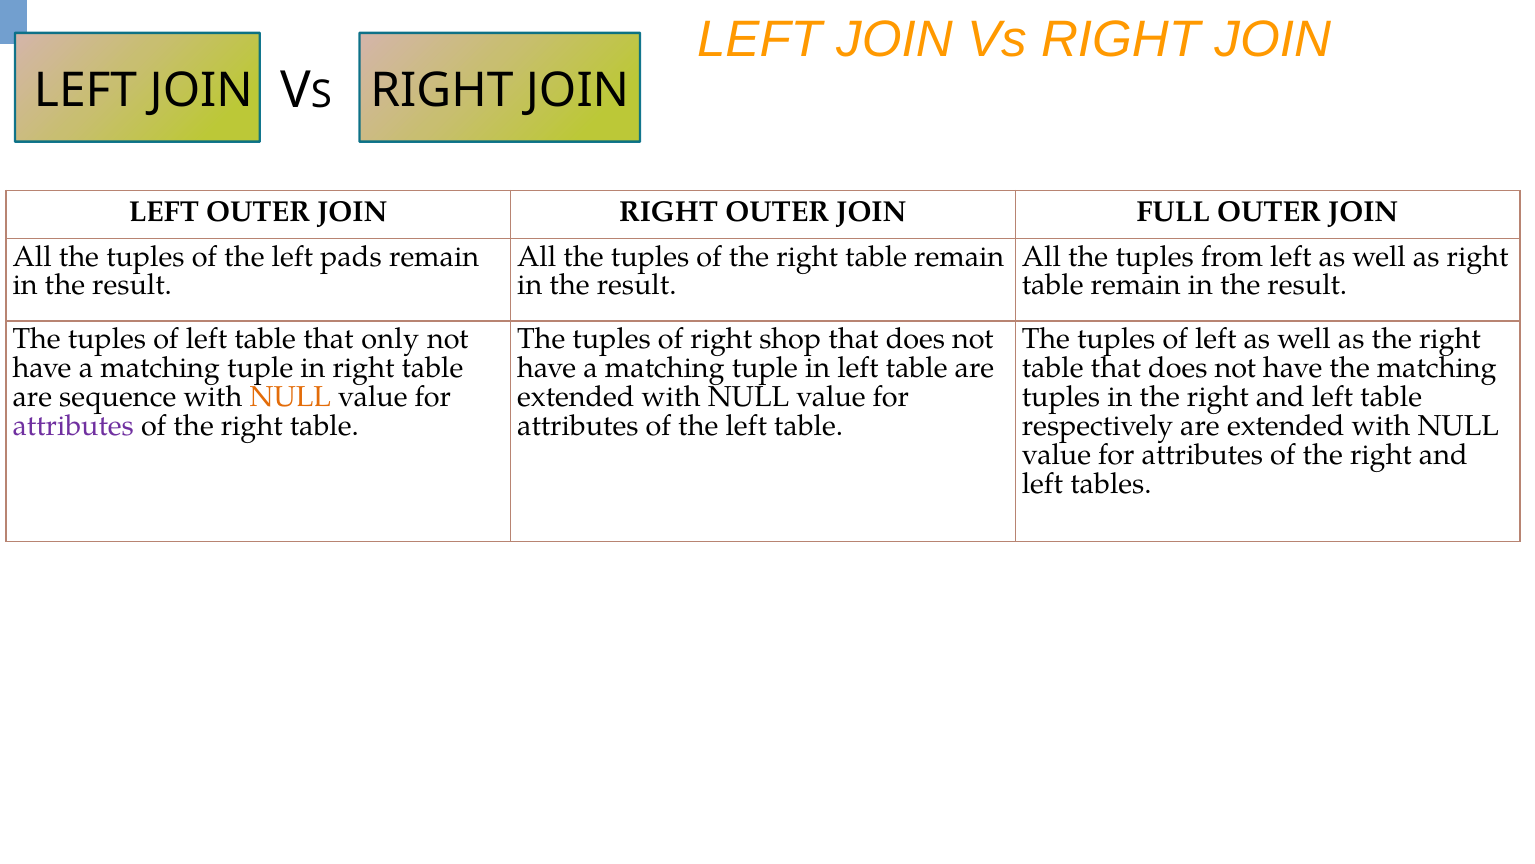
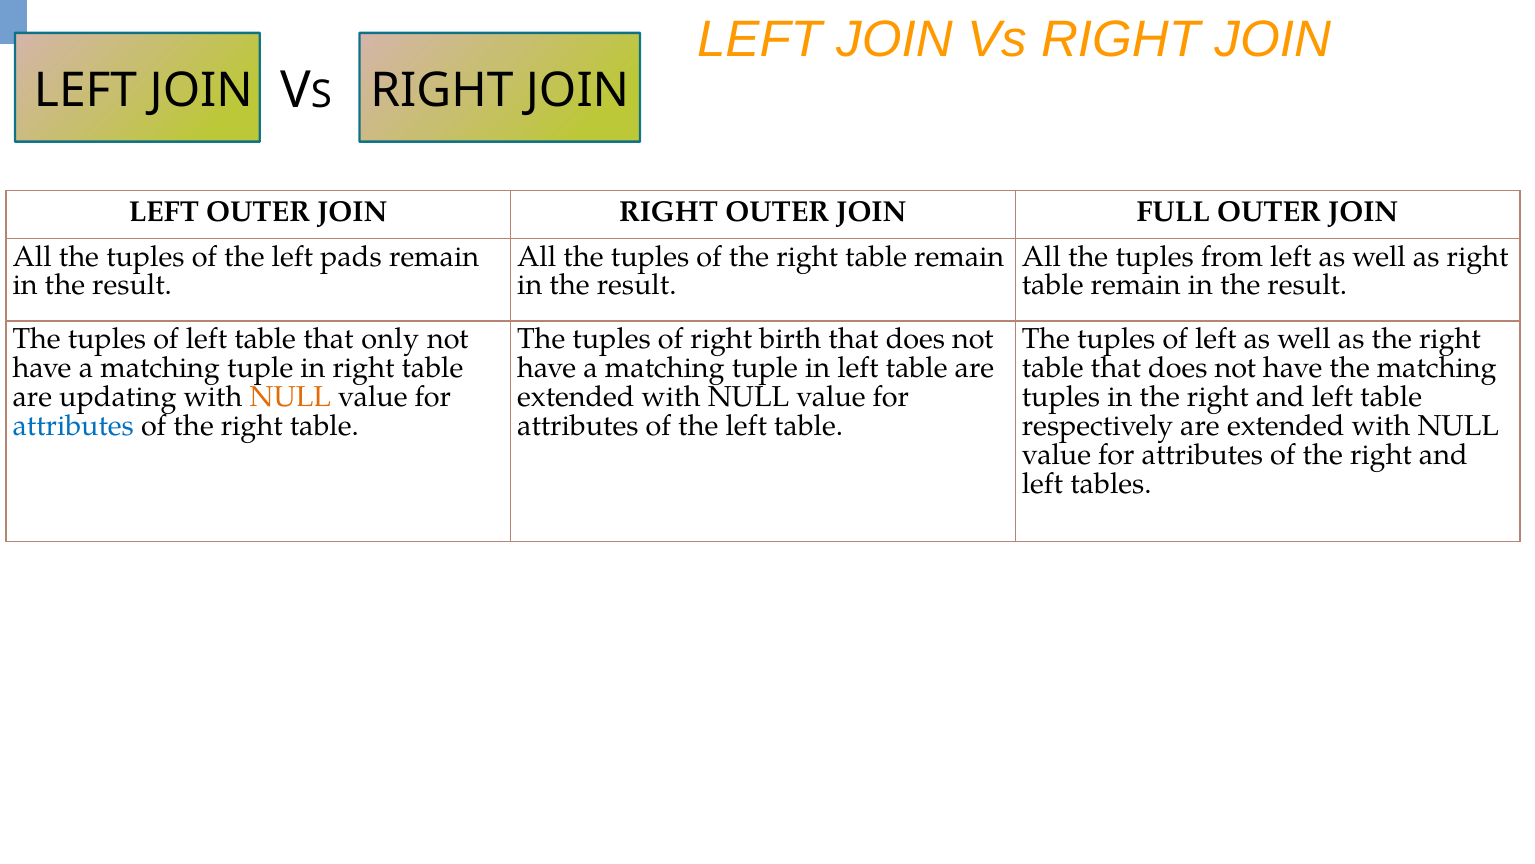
shop: shop -> birth
sequence: sequence -> updating
attributes at (73, 426) colour: purple -> blue
